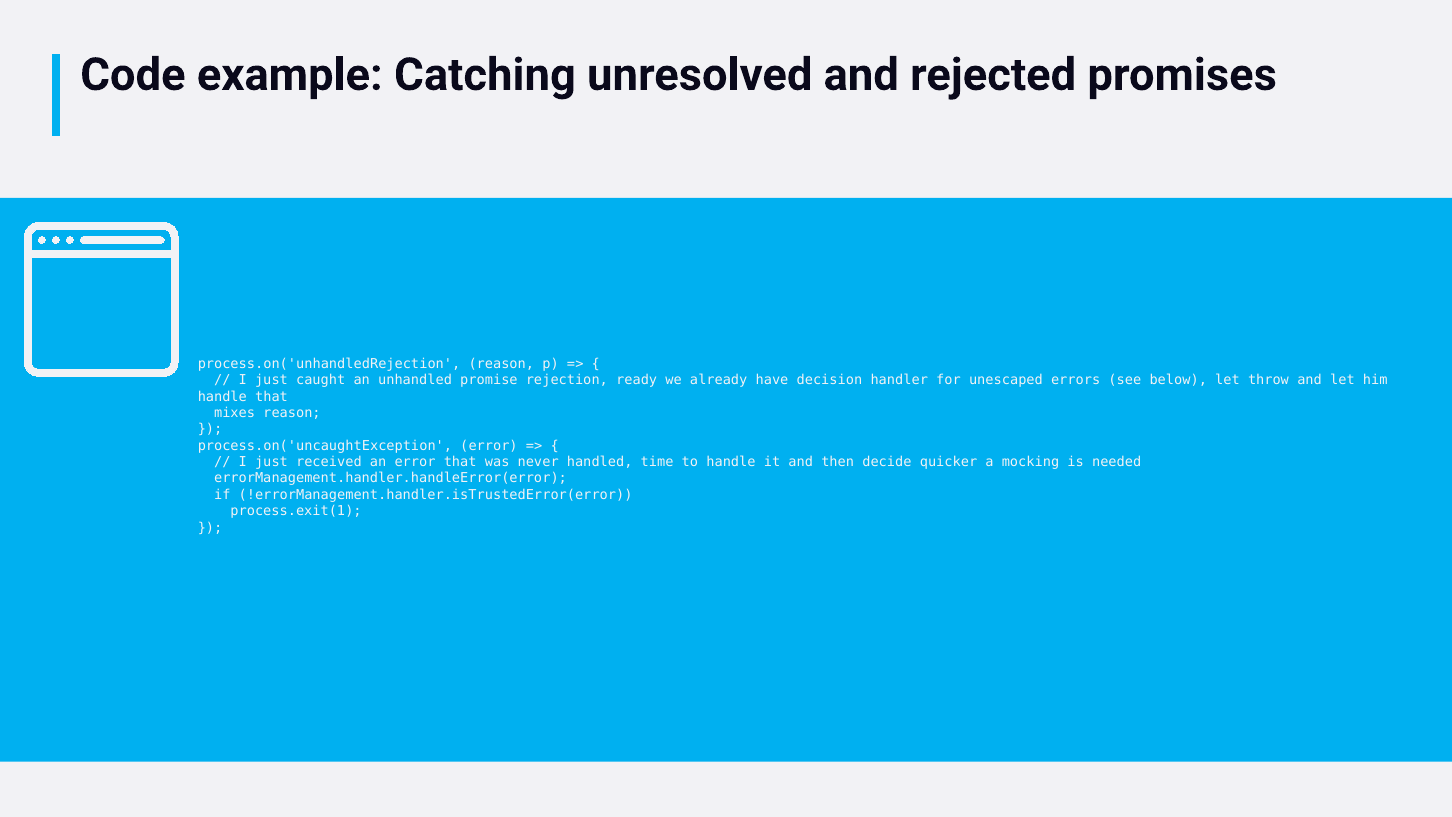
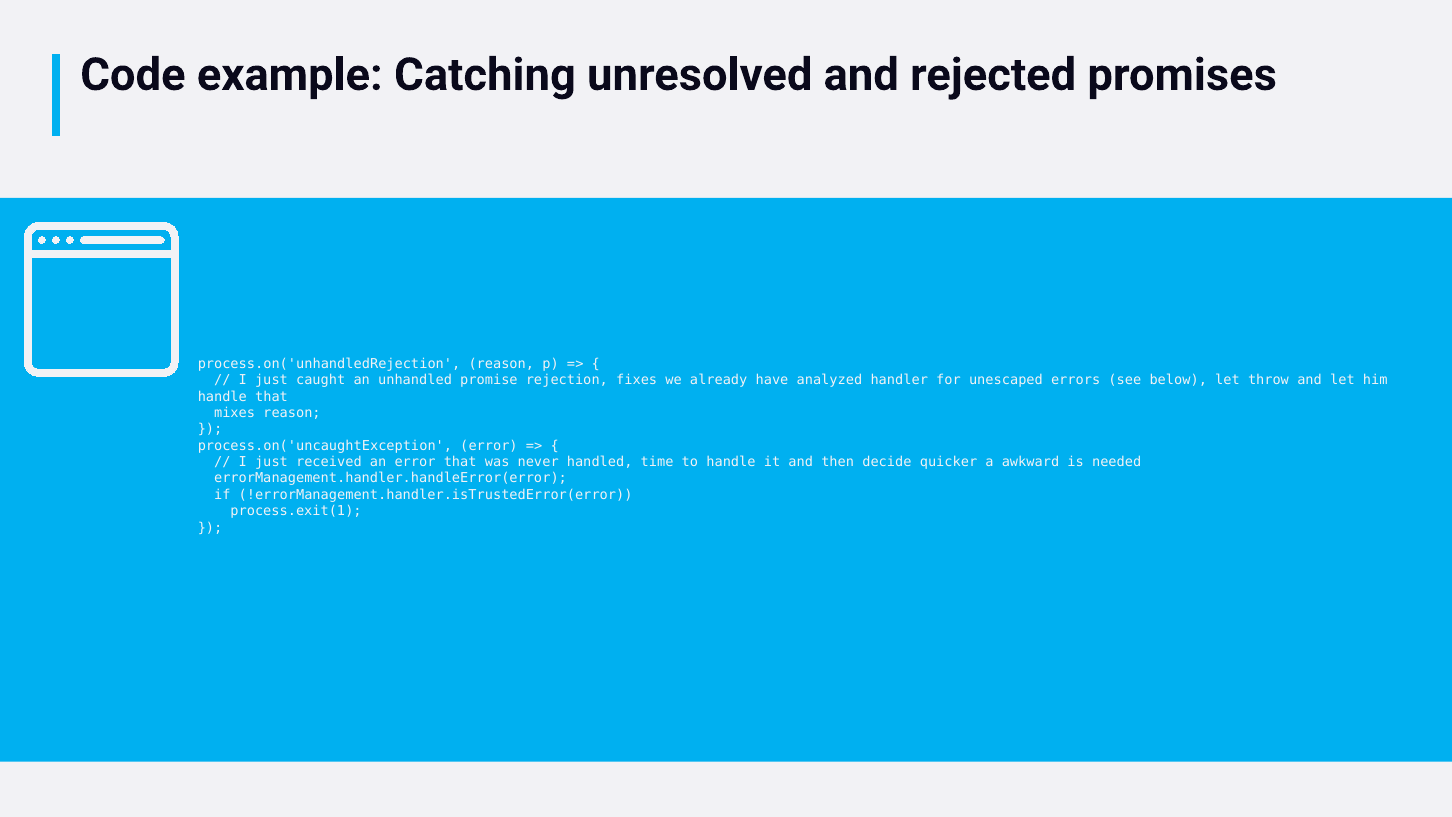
ready: ready -> fixes
decision: decision -> analyzed
mocking: mocking -> awkward
